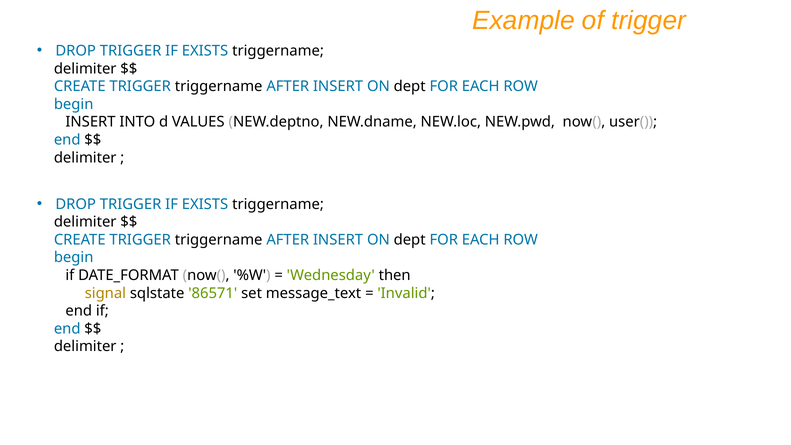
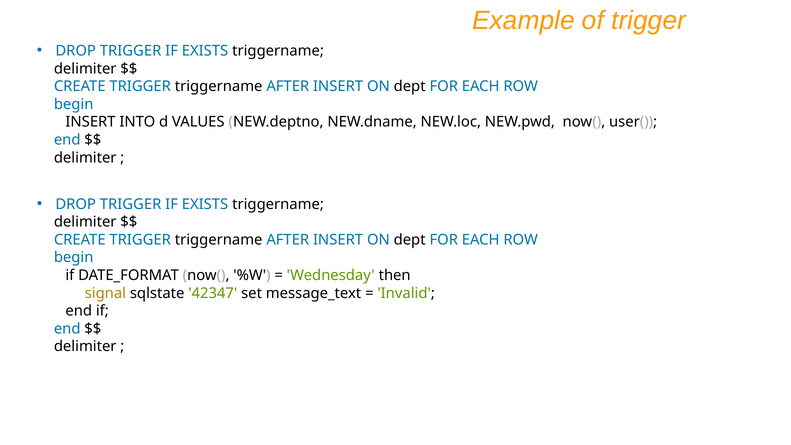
86571: 86571 -> 42347
